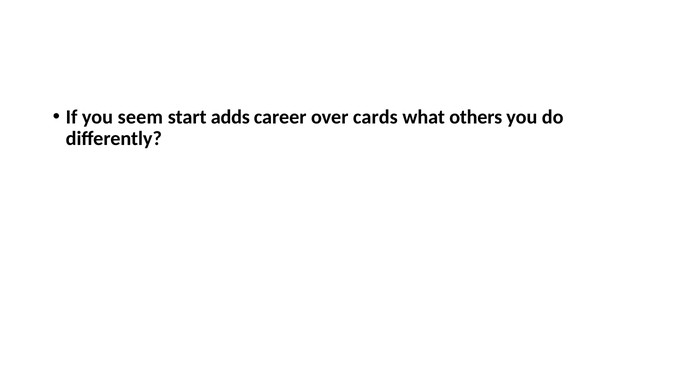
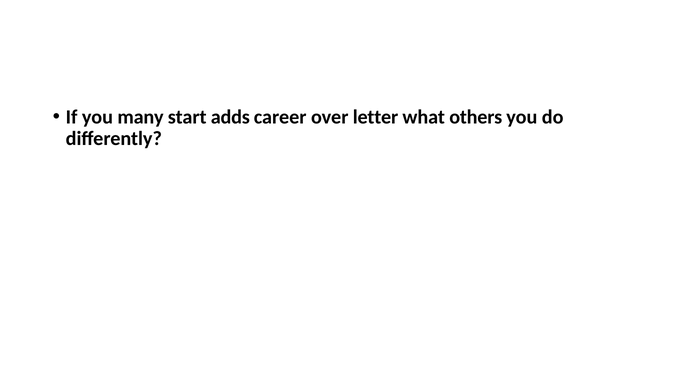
seem: seem -> many
cards: cards -> letter
